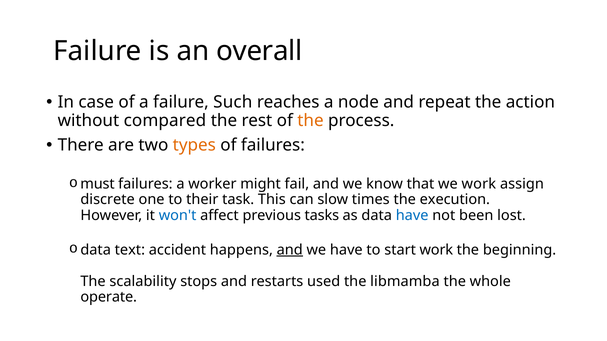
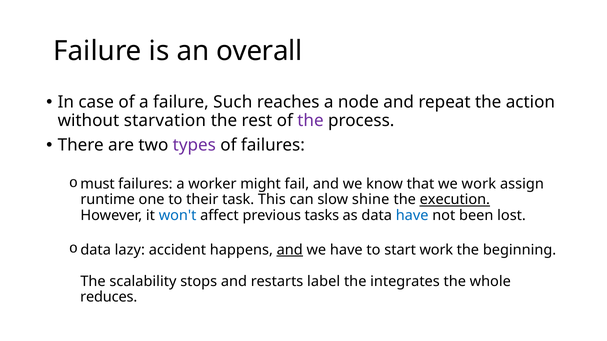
compared: compared -> starvation
the at (310, 121) colour: orange -> purple
types colour: orange -> purple
discrete: discrete -> runtime
times: times -> shine
execution underline: none -> present
text: text -> lazy
used: used -> label
libmamba: libmamba -> integrates
operate: operate -> reduces
